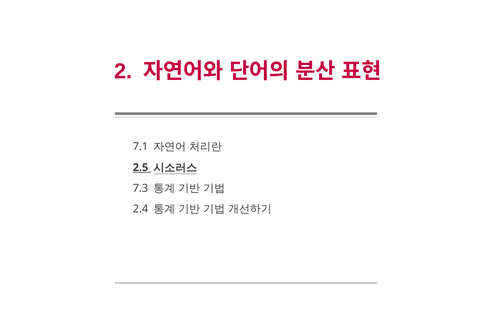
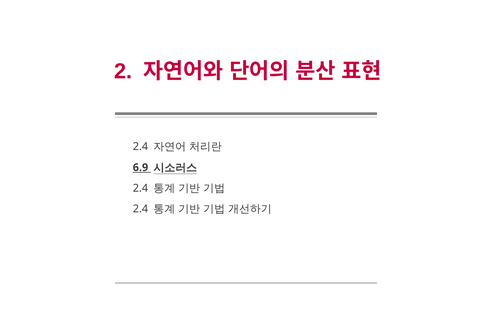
7.1 at (140, 147): 7.1 -> 2.4
2.5: 2.5 -> 6.9
7.3 at (140, 188): 7.3 -> 2.4
